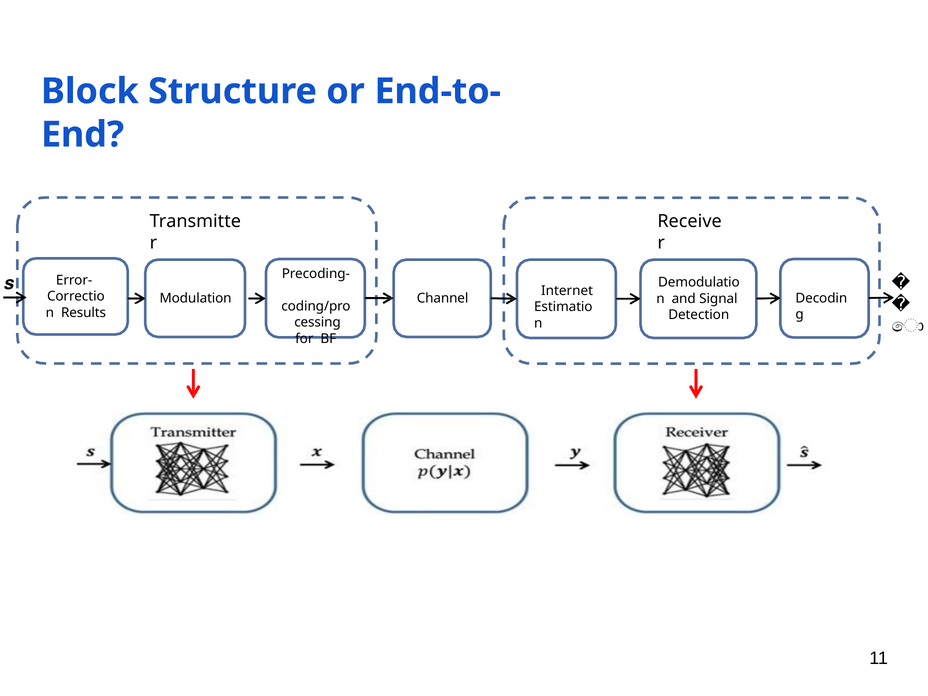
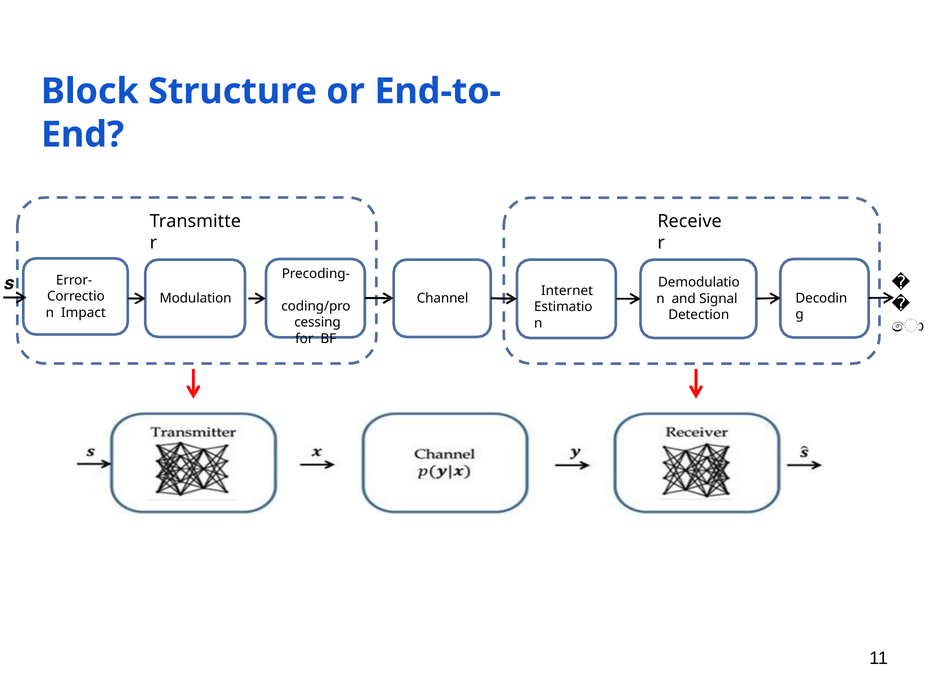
Results: Results -> Impact
